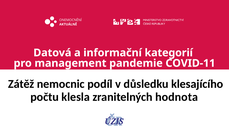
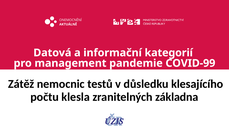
COVID-11: COVID-11 -> COVID-99
podíl: podíl -> testů
hodnota: hodnota -> základna
